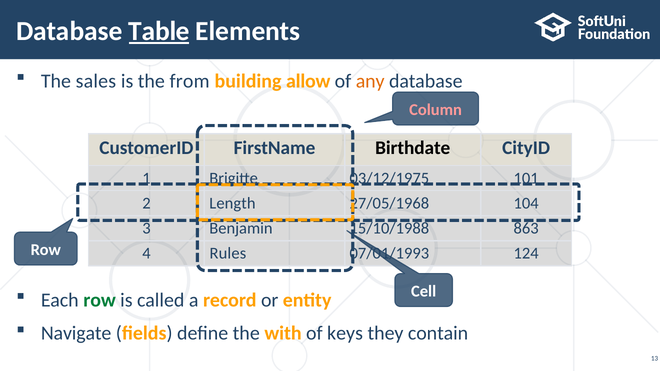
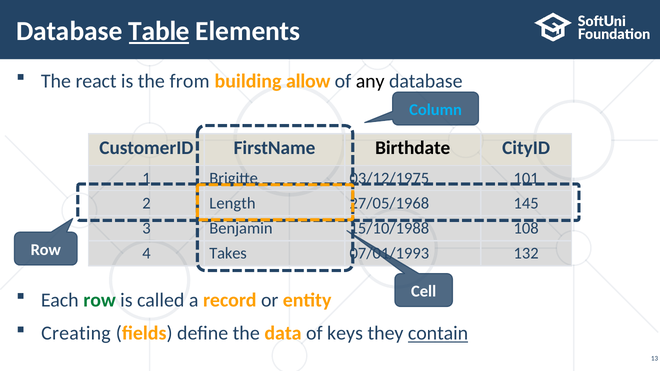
sales: sales -> react
any colour: orange -> black
Column colour: pink -> light blue
104: 104 -> 145
863: 863 -> 108
Rules: Rules -> Takes
124: 124 -> 132
Navigate: Navigate -> Creating
with: with -> data
contain underline: none -> present
